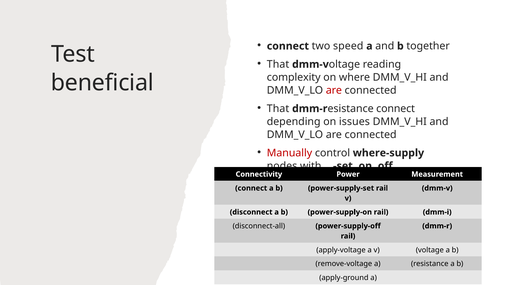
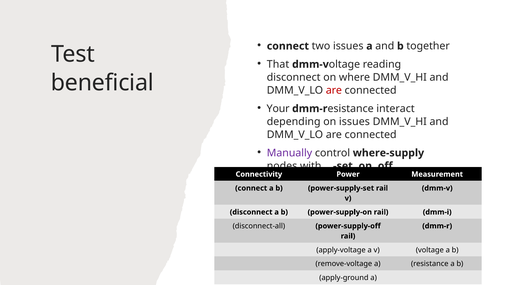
two speed: speed -> issues
complexity at (294, 77): complexity -> disconnect
That at (278, 109): That -> Your
connect at (396, 109): connect -> interact
Manually colour: red -> purple
